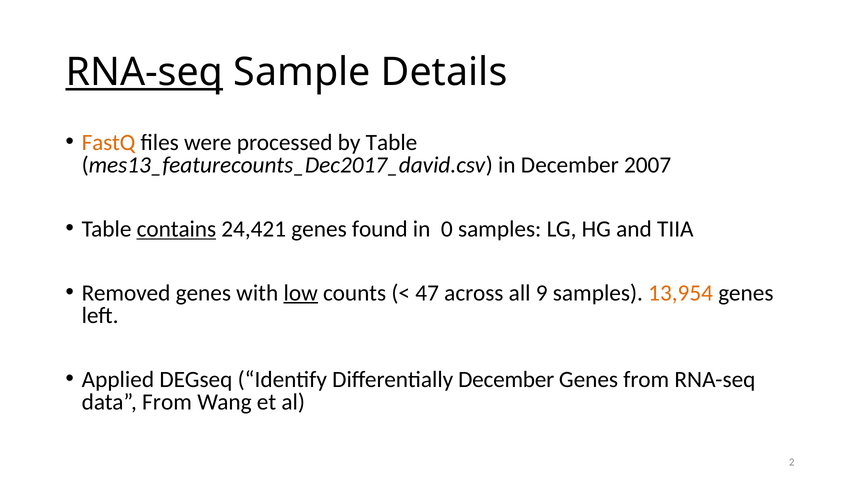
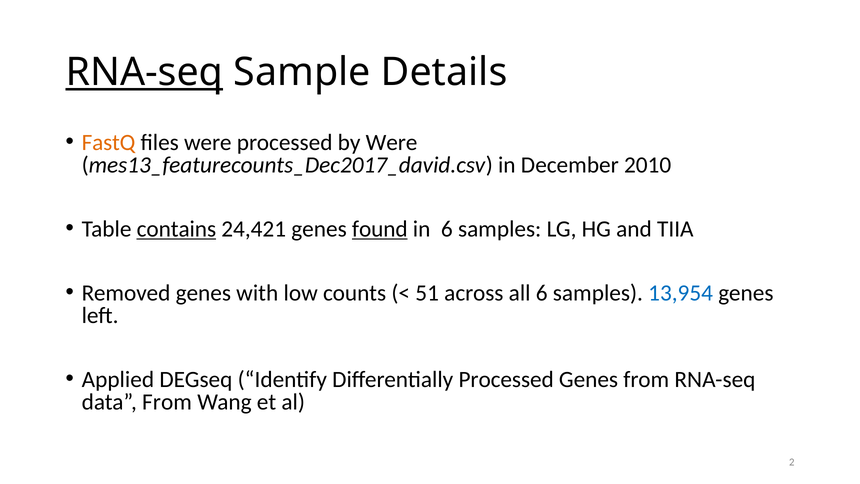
by Table: Table -> Were
2007: 2007 -> 2010
found underline: none -> present
in 0: 0 -> 6
low underline: present -> none
47: 47 -> 51
all 9: 9 -> 6
13,954 colour: orange -> blue
Differentially December: December -> Processed
